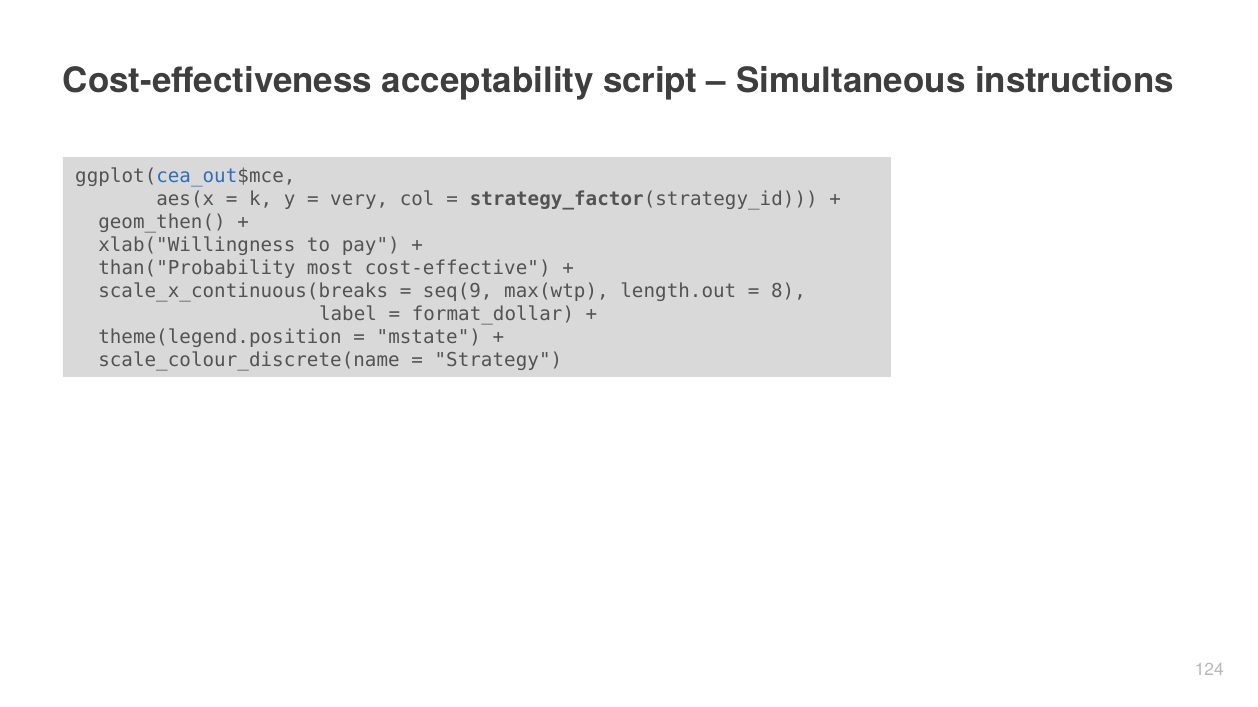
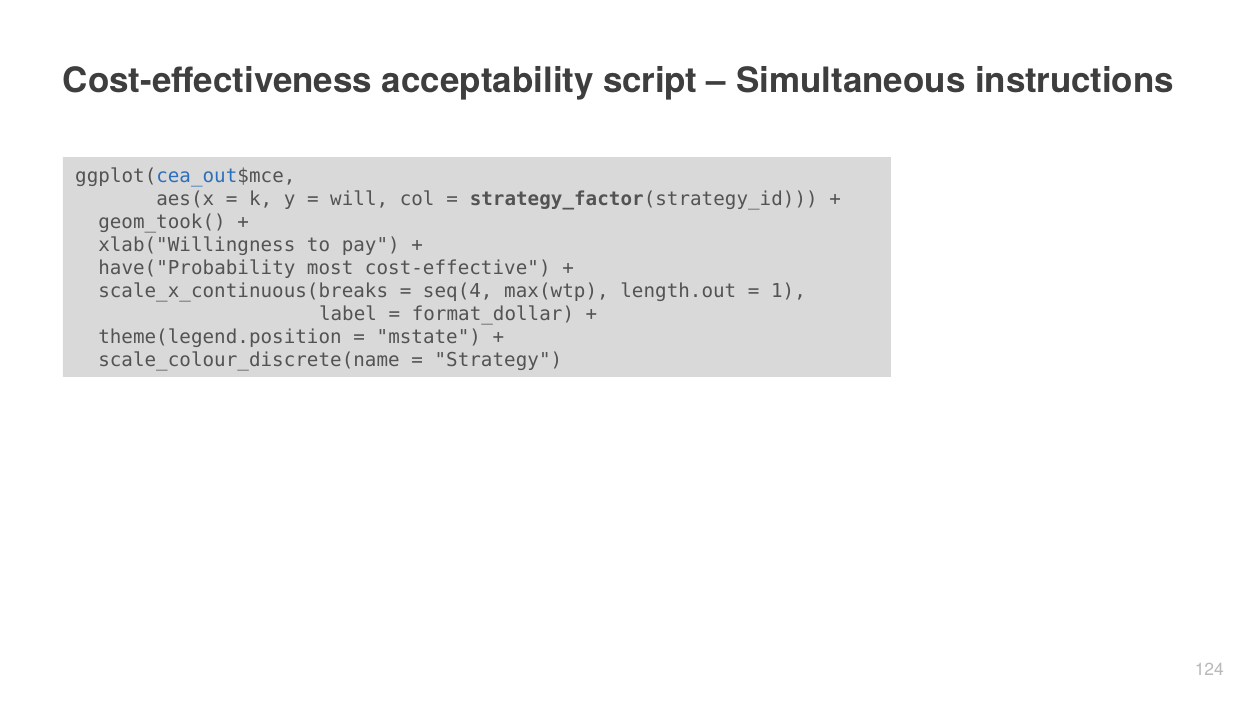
very: very -> will
geom_then(: geom_then( -> geom_took(
than("Probability: than("Probability -> have("Probability
seq(9: seq(9 -> seq(4
8: 8 -> 1
